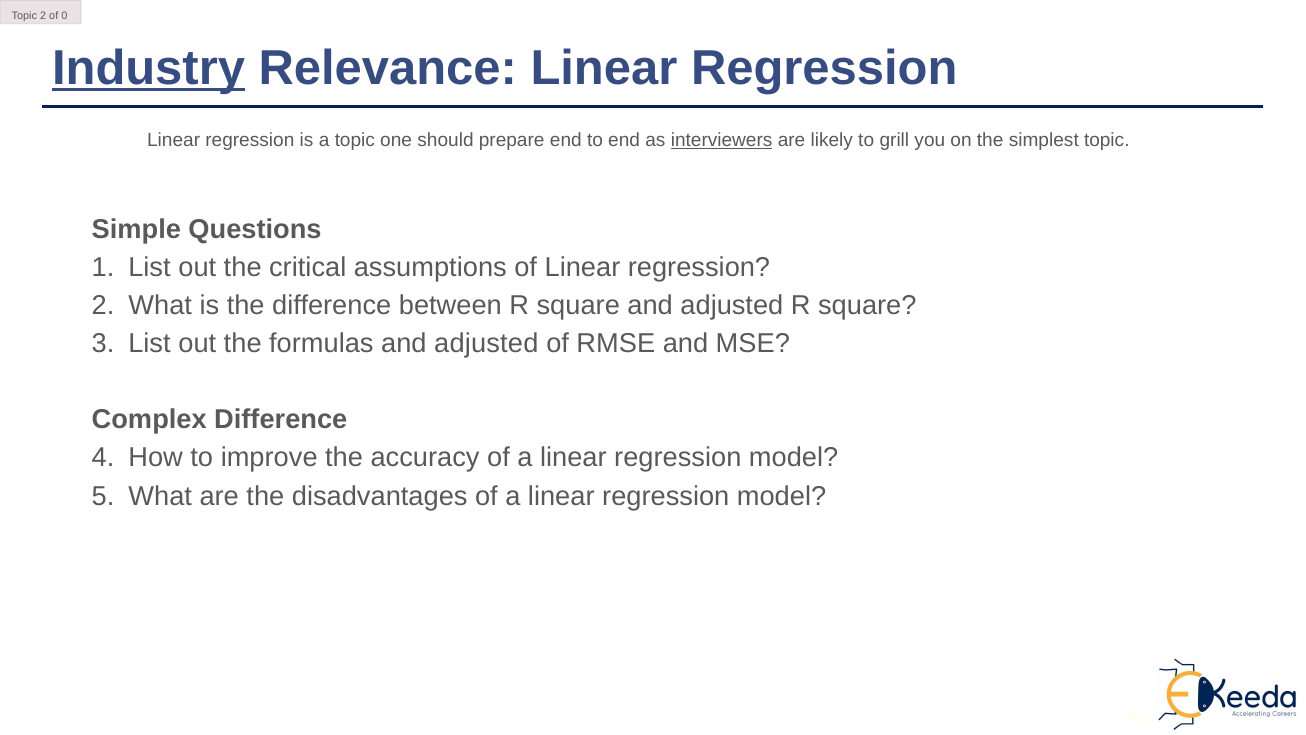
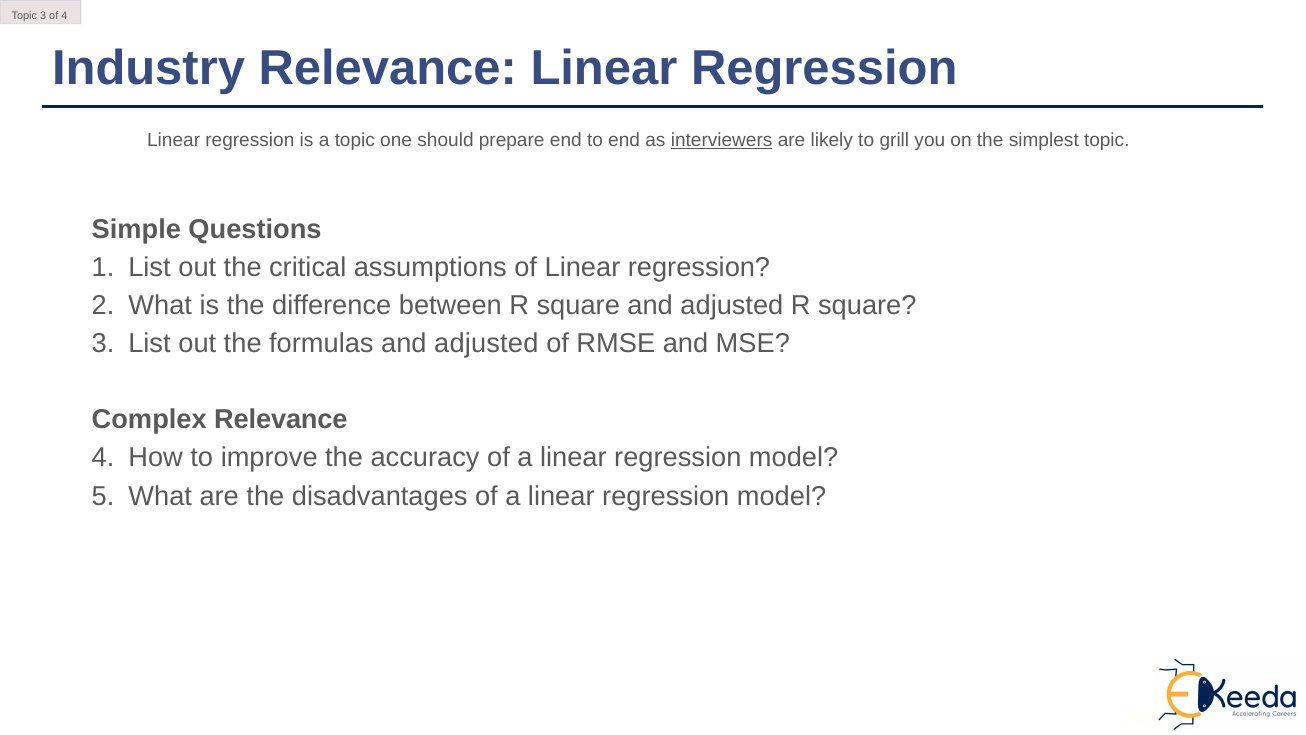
Topic 2: 2 -> 3
of 0: 0 -> 4
Industry underline: present -> none
Complex Difference: Difference -> Relevance
